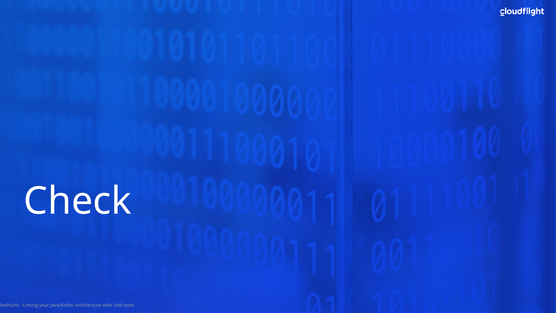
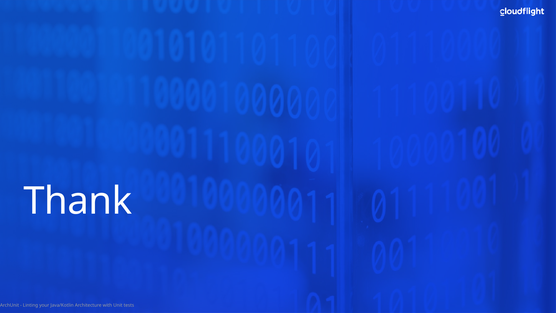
Check: Check -> Thank
